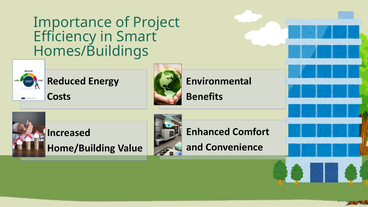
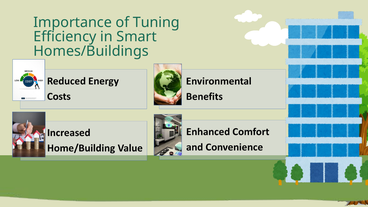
Project: Project -> Tuning
